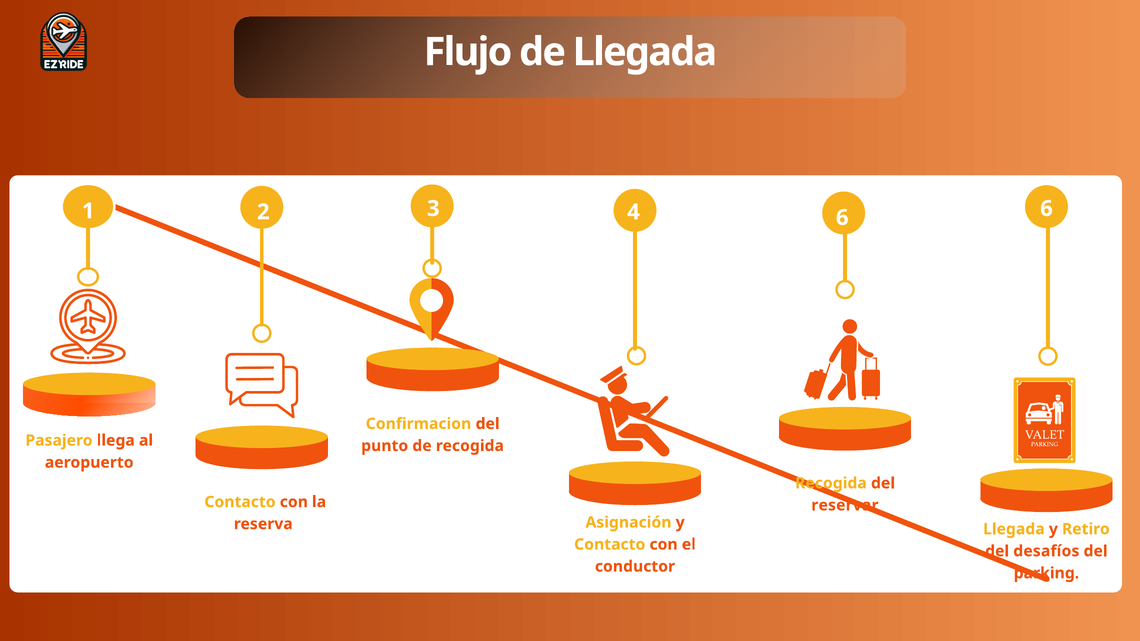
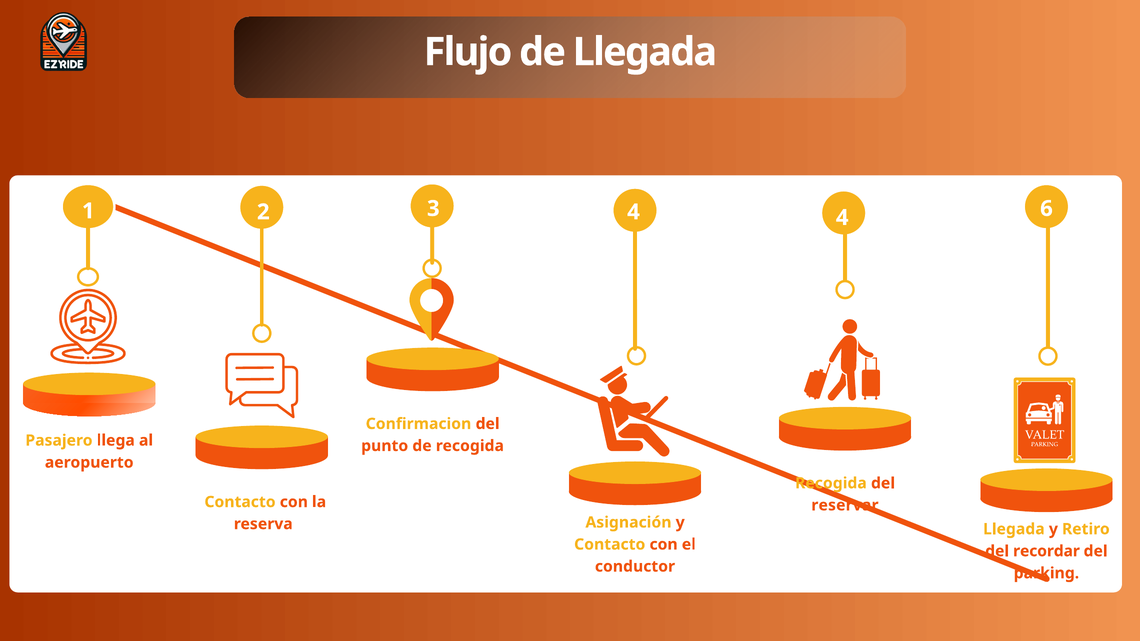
4 6: 6 -> 4
desafíos: desafíos -> recordar
